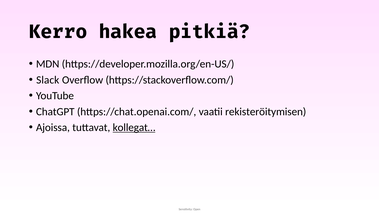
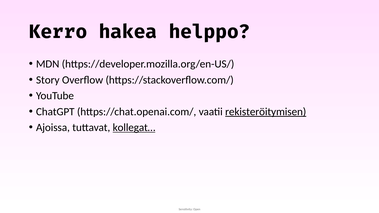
pitkiä: pitkiä -> helppo
Slack: Slack -> Story
rekisteröitymisen underline: none -> present
